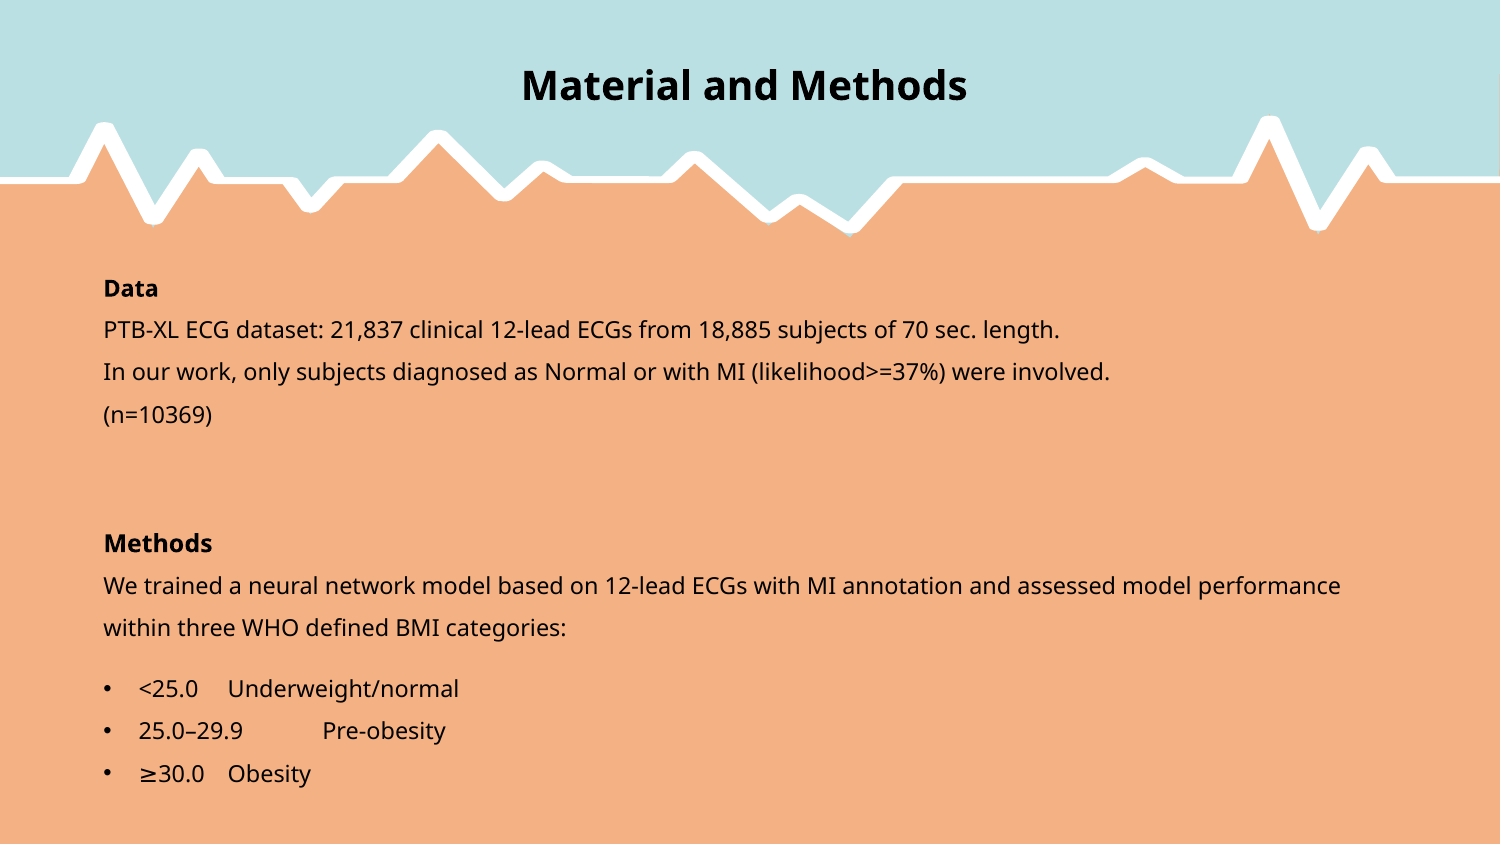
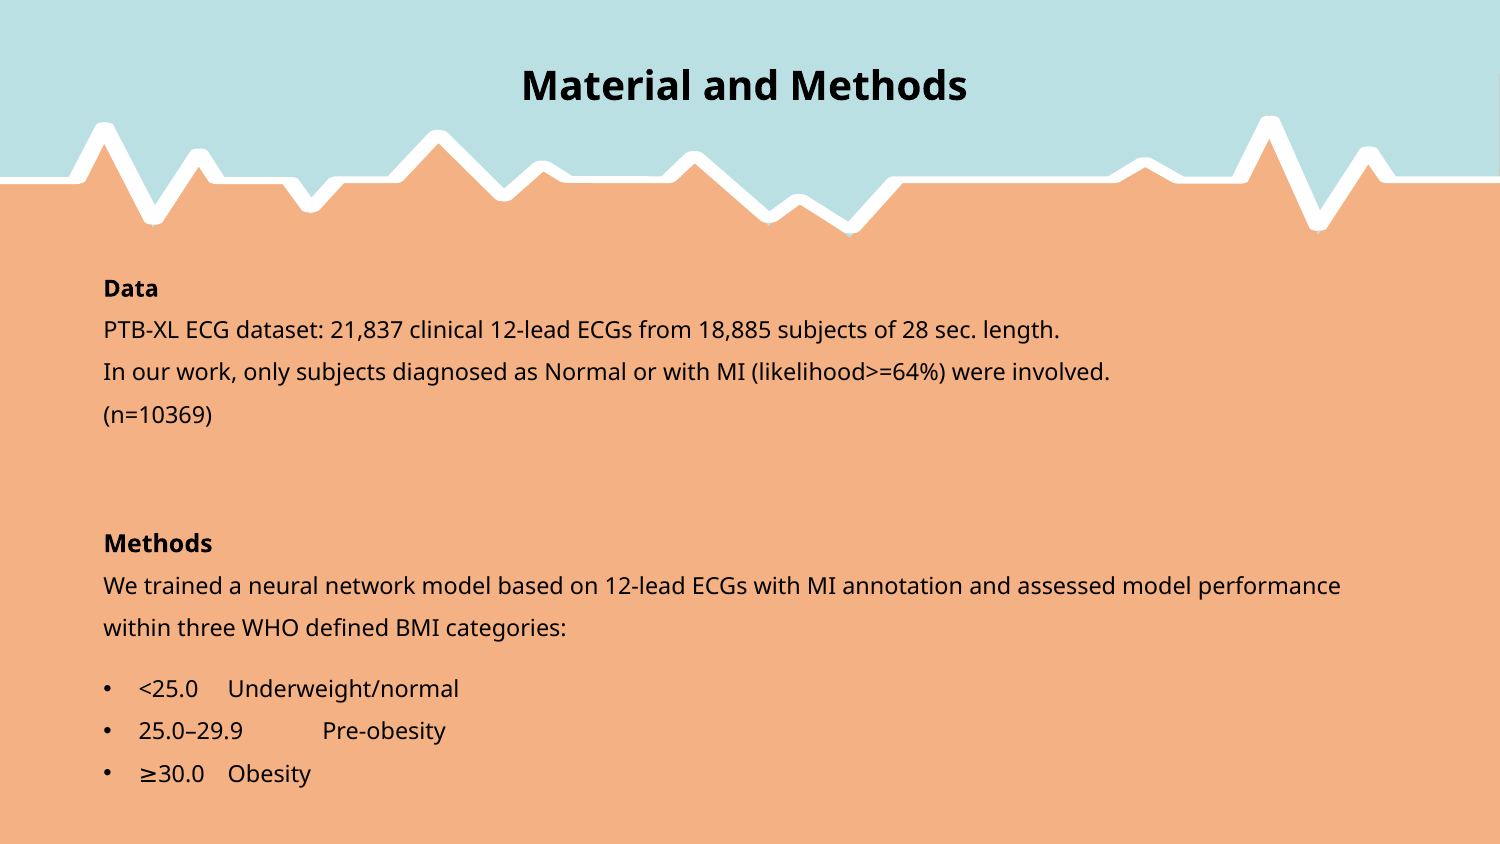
70: 70 -> 28
likelihood>=37%: likelihood>=37% -> likelihood>=64%
